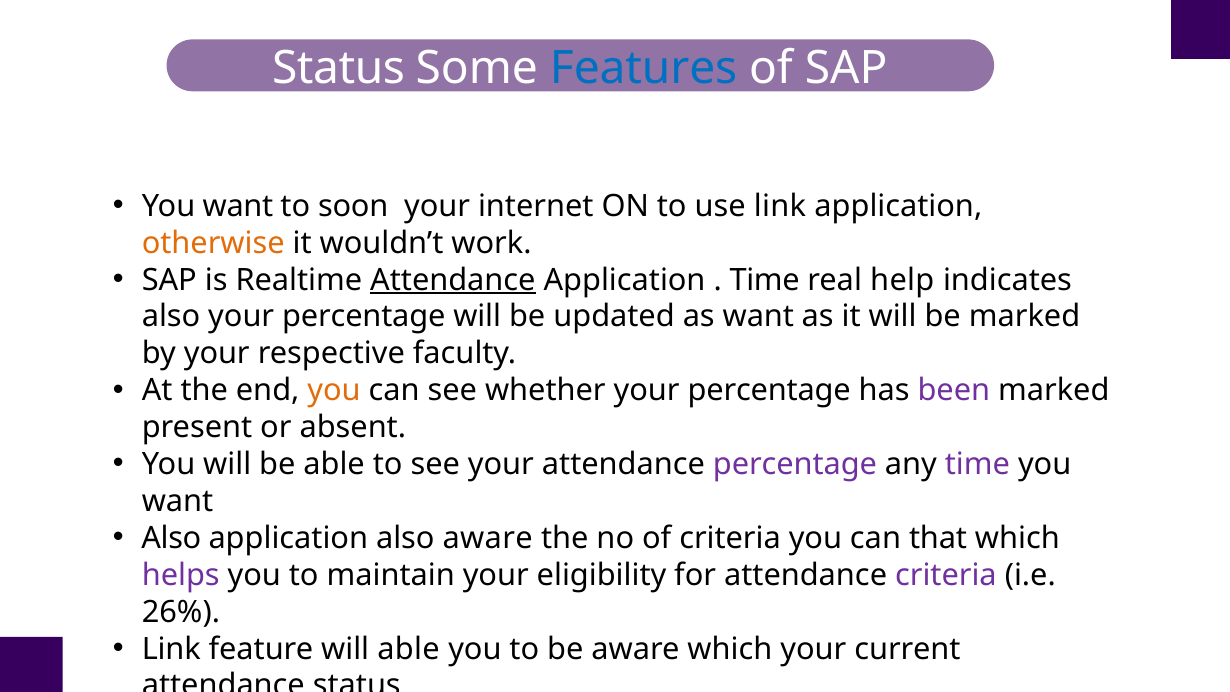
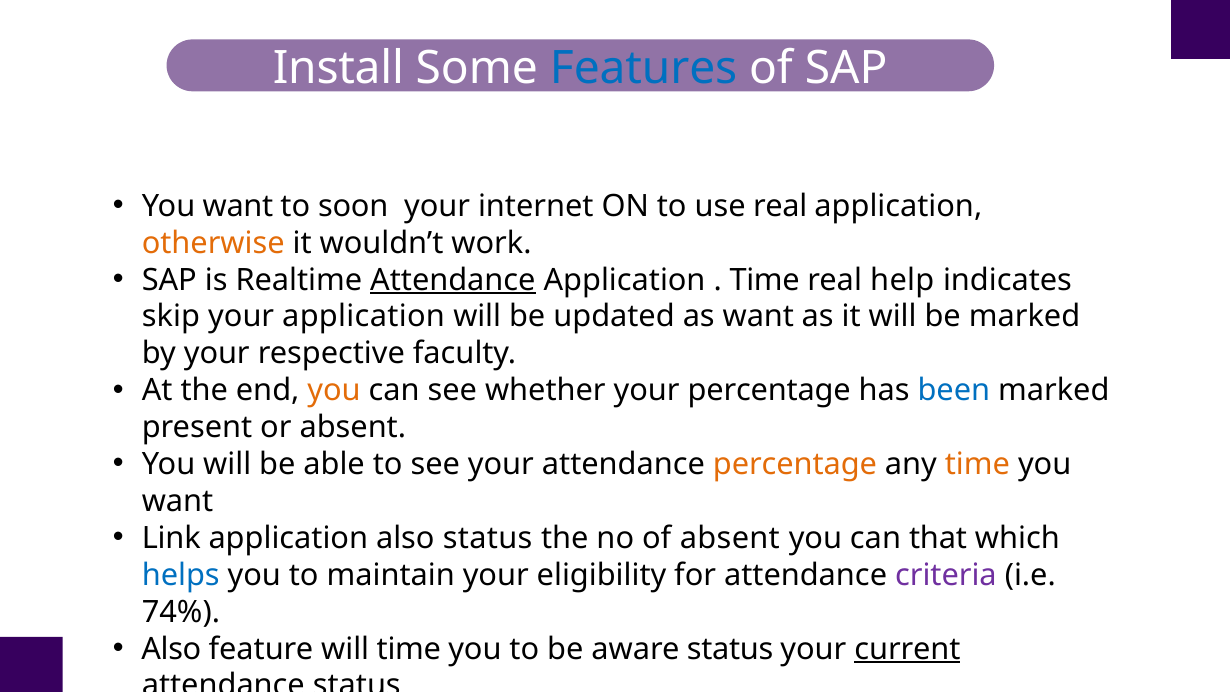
Status at (338, 69): Status -> Install
use link: link -> real
also at (171, 317): also -> skip
percentage at (364, 317): percentage -> application
been colour: purple -> blue
percentage at (795, 464) colour: purple -> orange
time at (977, 464) colour: purple -> orange
Also at (171, 538): Also -> Link
also aware: aware -> status
of criteria: criteria -> absent
helps colour: purple -> blue
26%: 26% -> 74%
Link at (171, 649): Link -> Also
will able: able -> time
aware which: which -> status
current underline: none -> present
